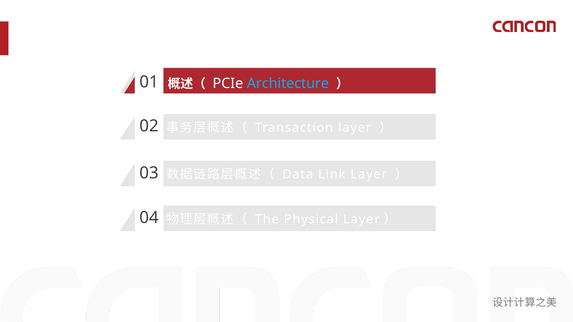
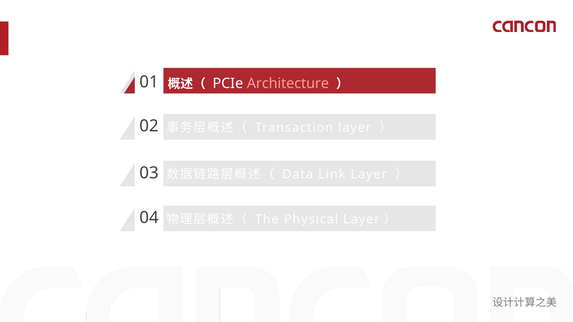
Architecture colour: light blue -> pink
